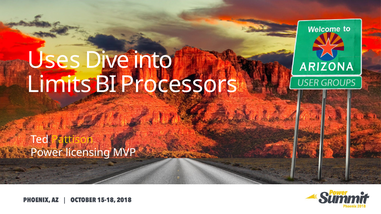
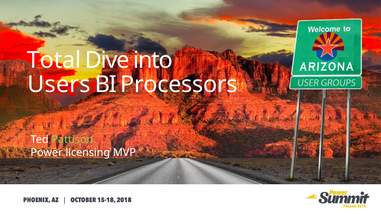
Uses: Uses -> Total
Limits: Limits -> Users
Pattison colour: yellow -> light green
